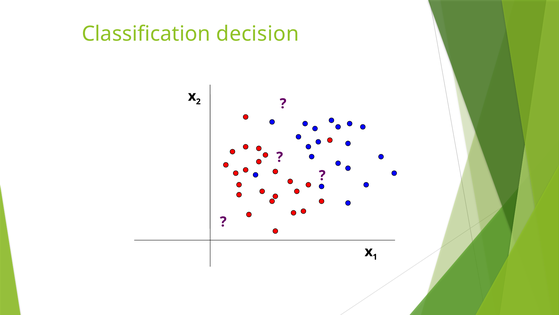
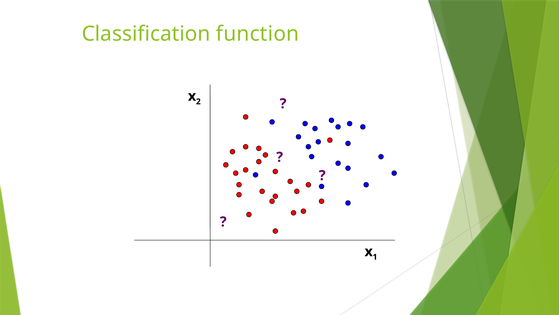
decision: decision -> function
